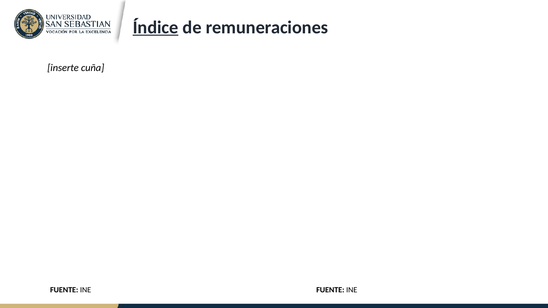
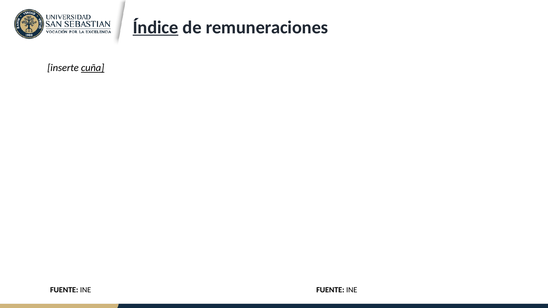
cuña underline: none -> present
